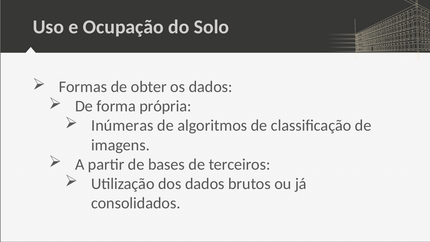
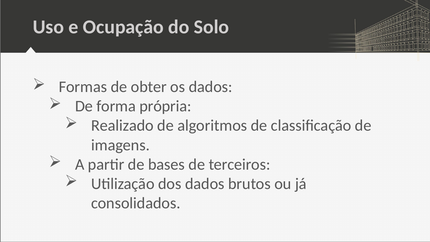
Inúmeras: Inúmeras -> Realizado
